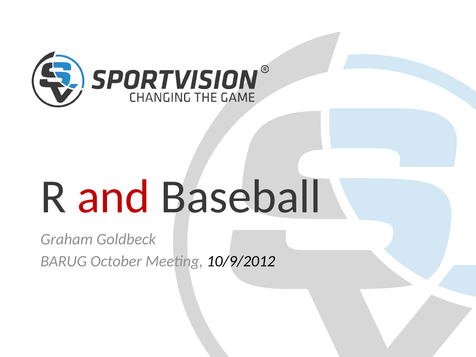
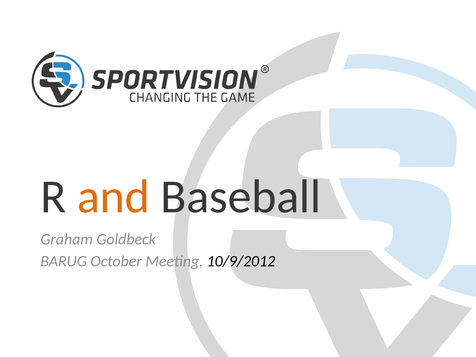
and colour: red -> orange
